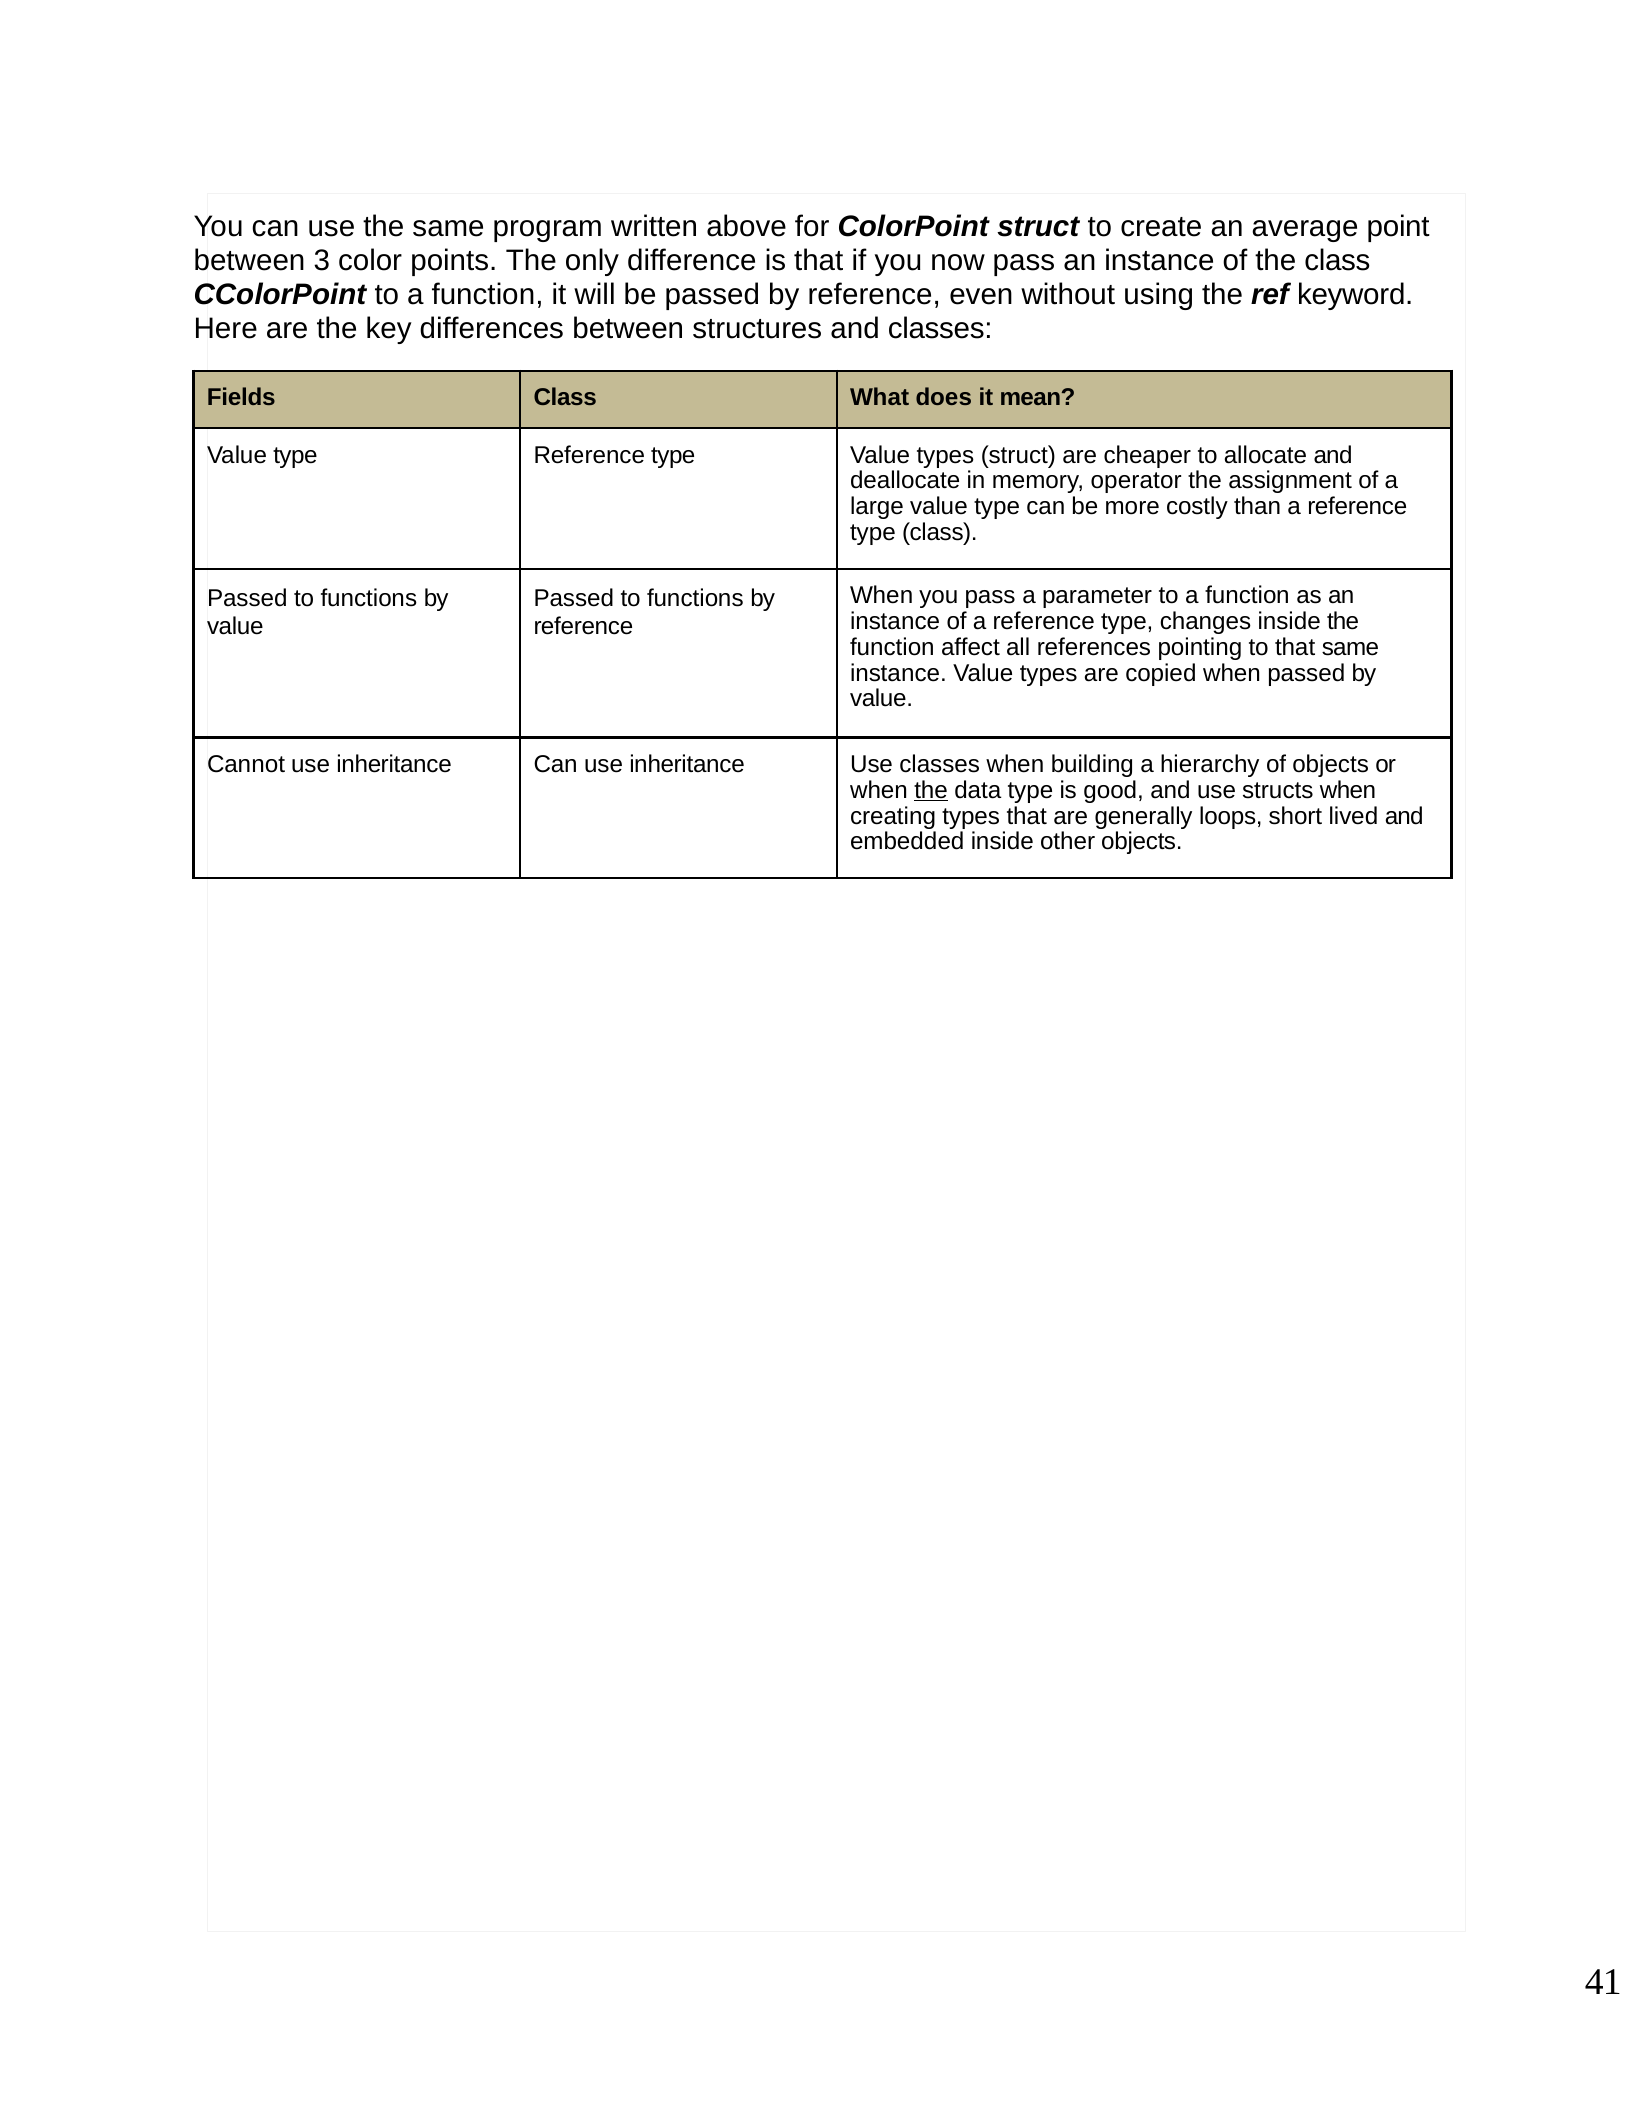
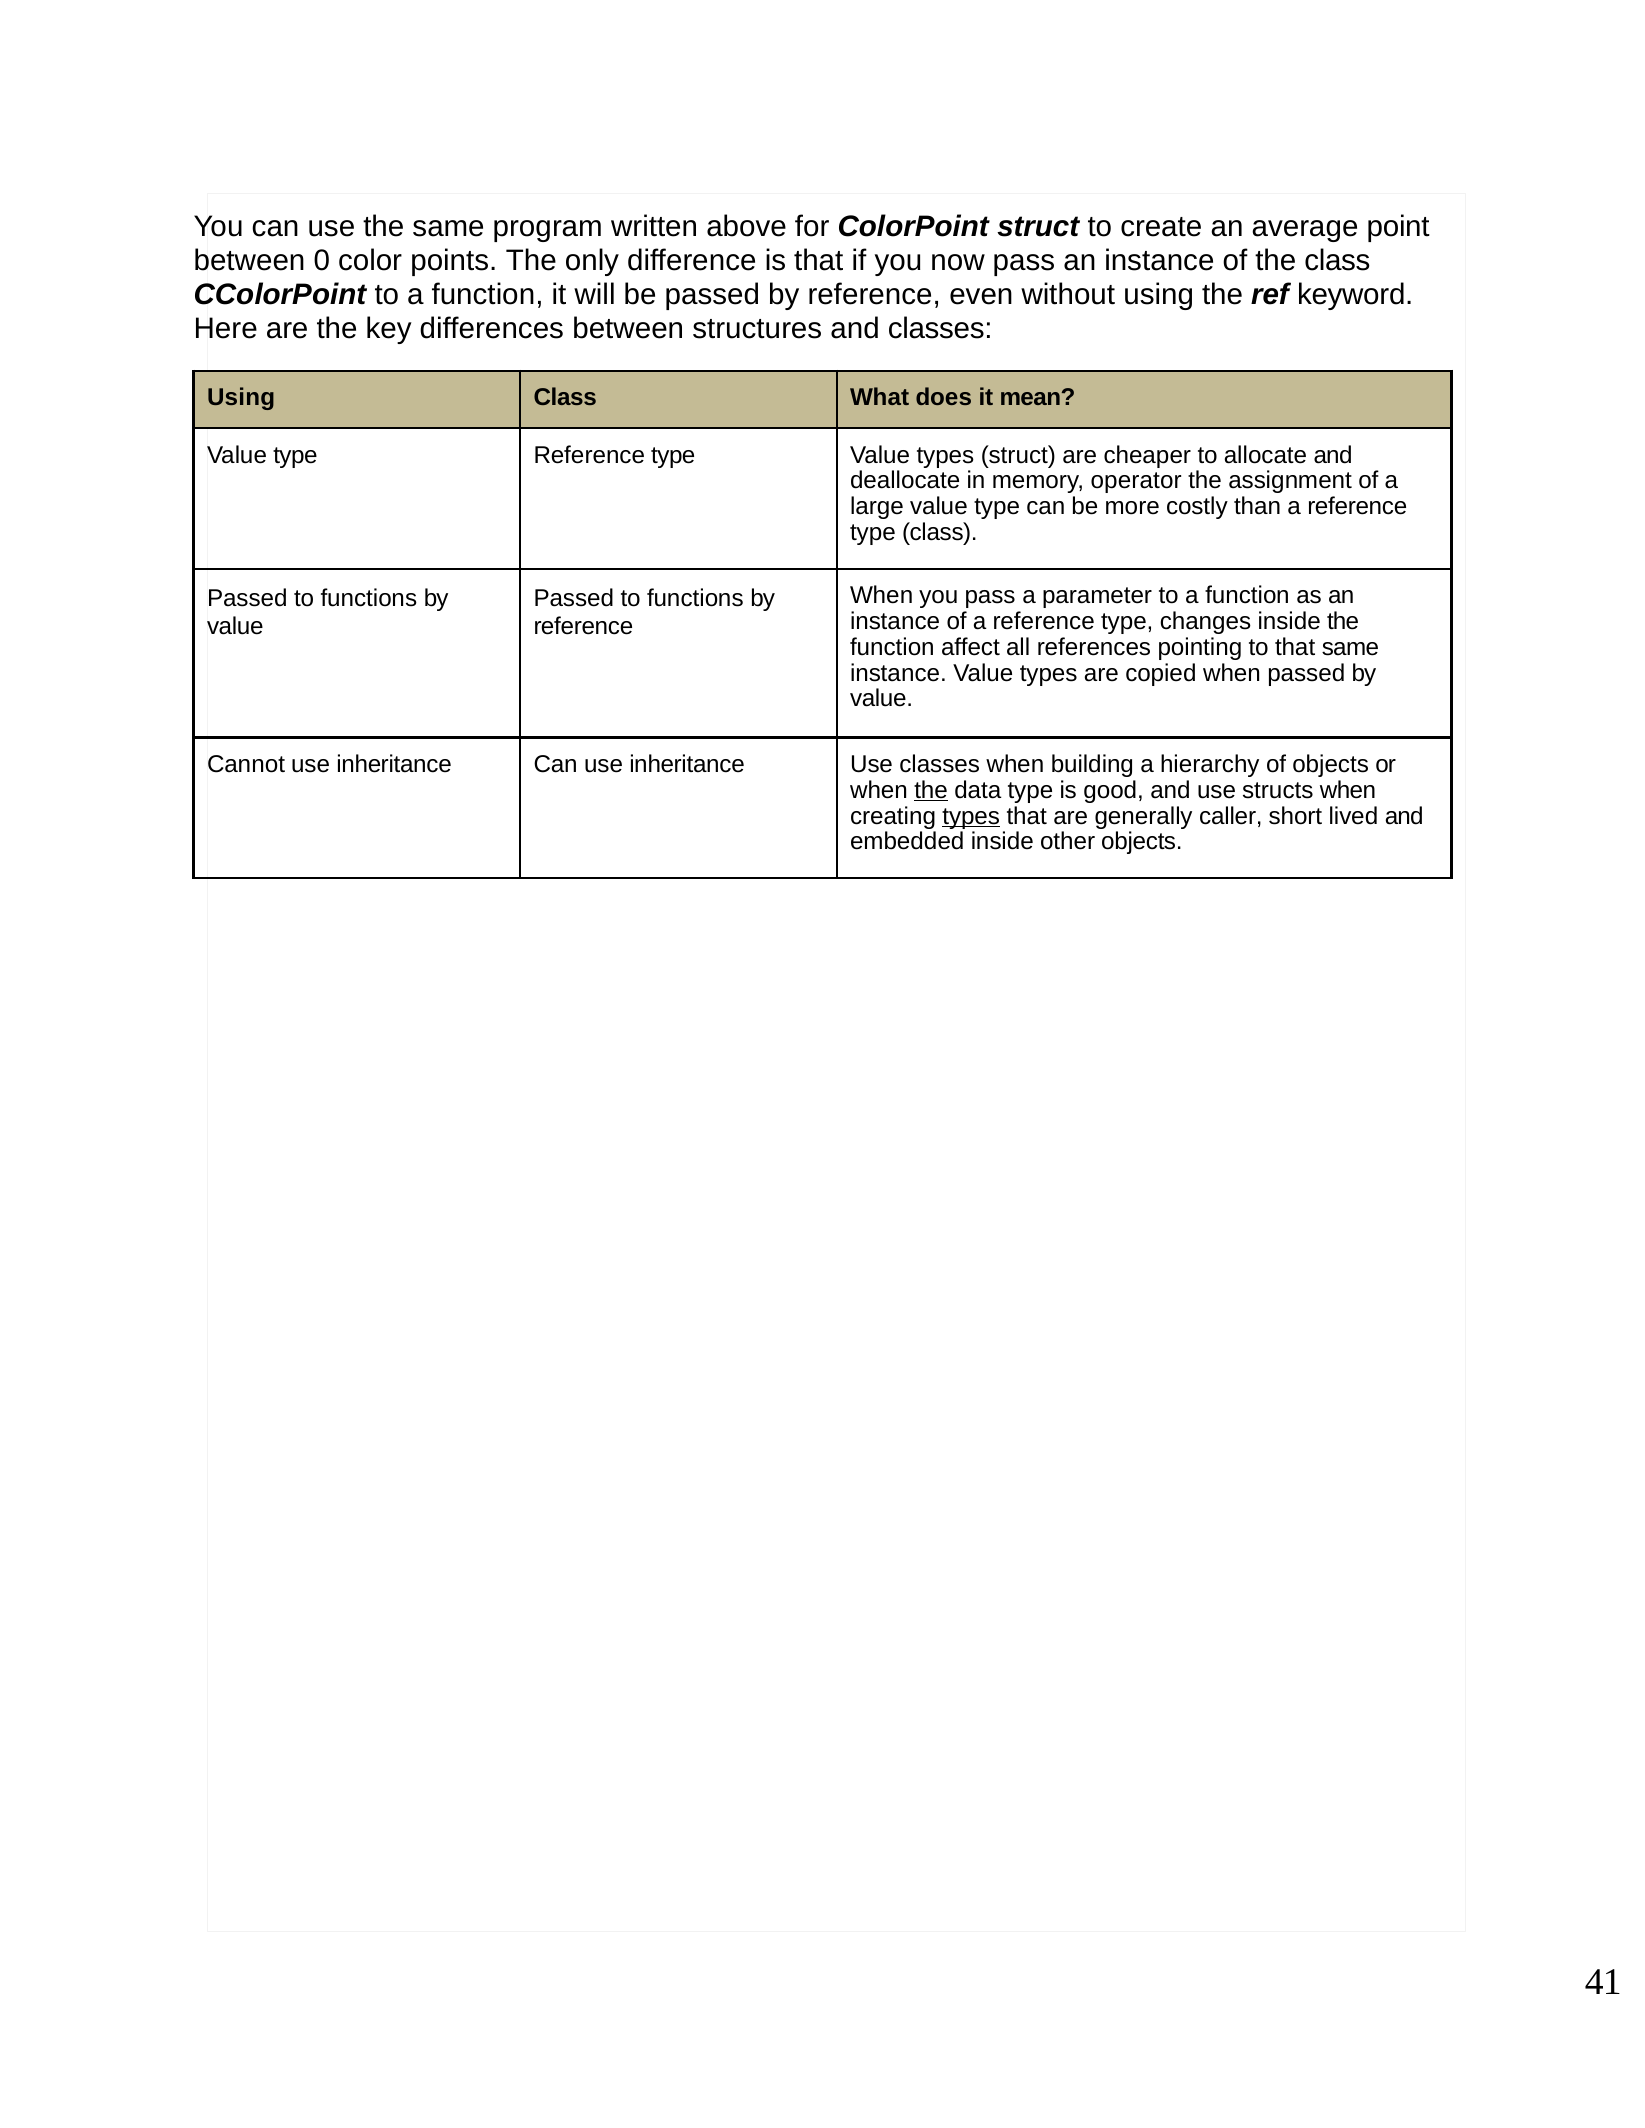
3: 3 -> 0
Fields at (241, 398): Fields -> Using
types at (971, 816) underline: none -> present
loops: loops -> caller
